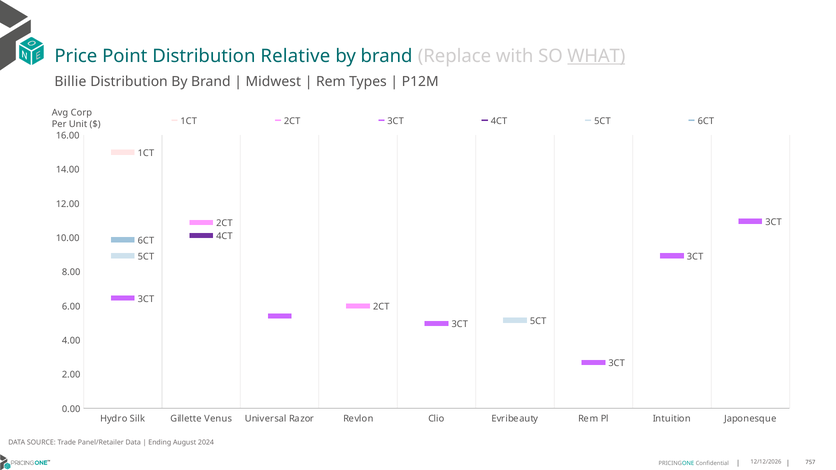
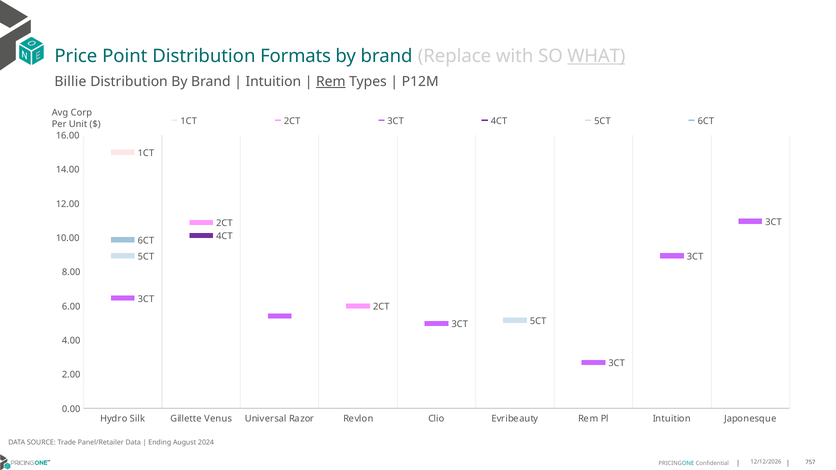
Relative: Relative -> Formats
Midwest at (273, 82): Midwest -> Intuition
Rem at (331, 82) underline: none -> present
